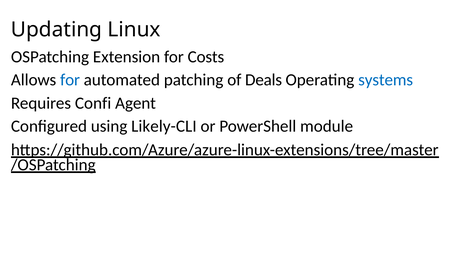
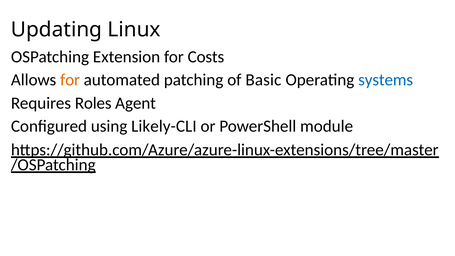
for at (70, 80) colour: blue -> orange
Deals: Deals -> Basic
Confi: Confi -> Roles
